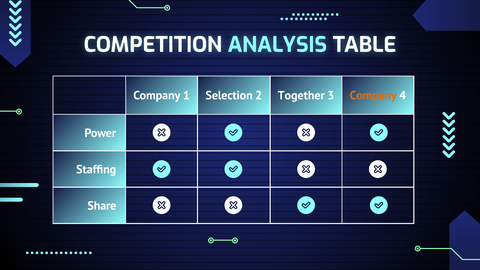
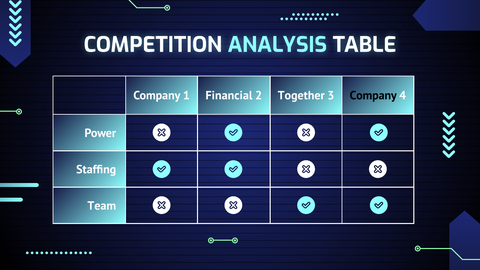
Selection: Selection -> Financial
Company at (373, 96) colour: orange -> black
Share: Share -> Team
